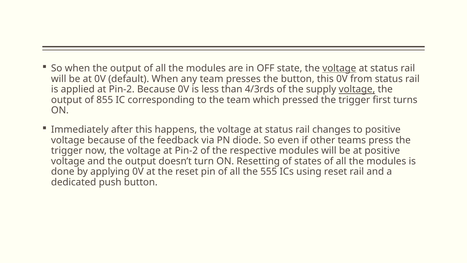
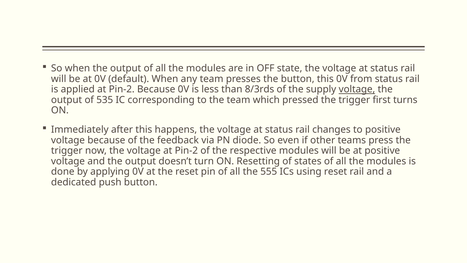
voltage at (339, 68) underline: present -> none
4/3rds: 4/3rds -> 8/3rds
855: 855 -> 535
